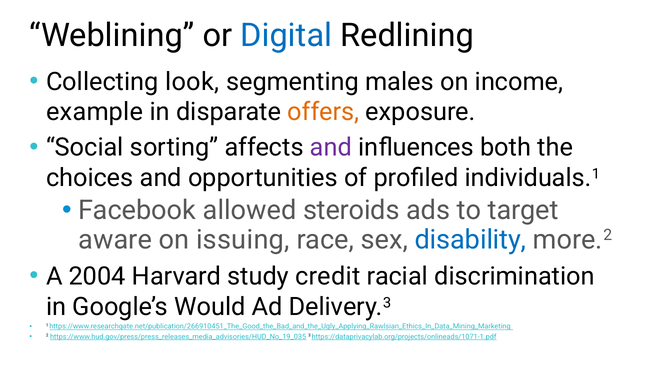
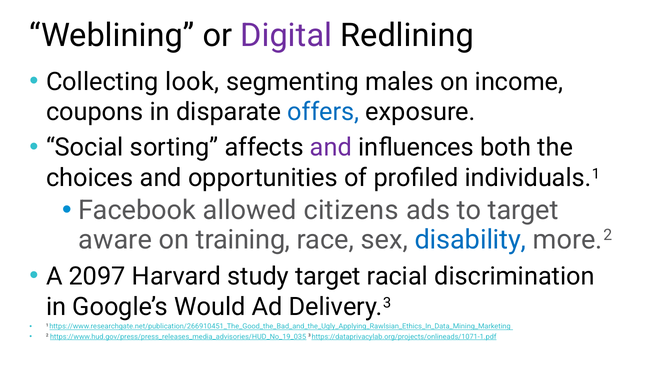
Digital colour: blue -> purple
example: example -> coupons
offers colour: orange -> blue
steroids: steroids -> citizens
issuing: issuing -> training
2004: 2004 -> 2097
study credit: credit -> target
